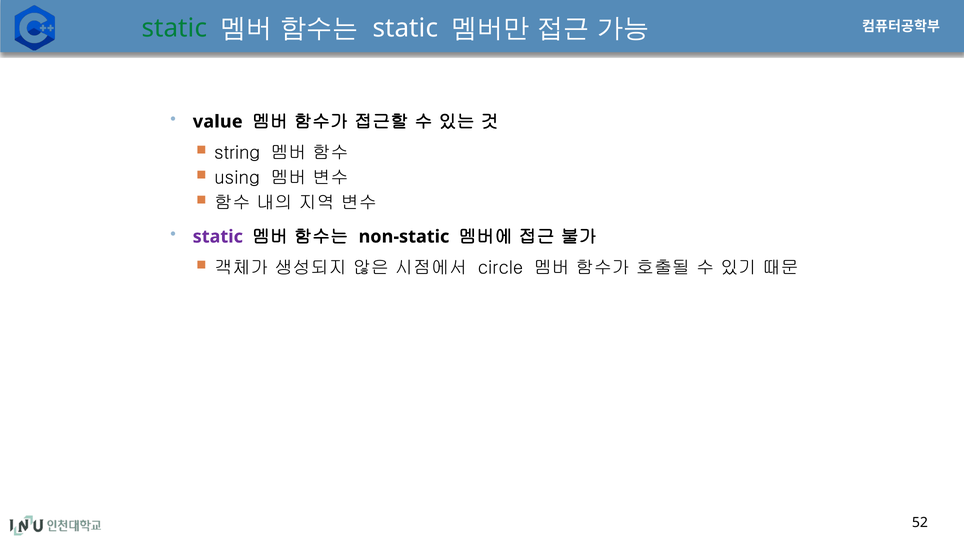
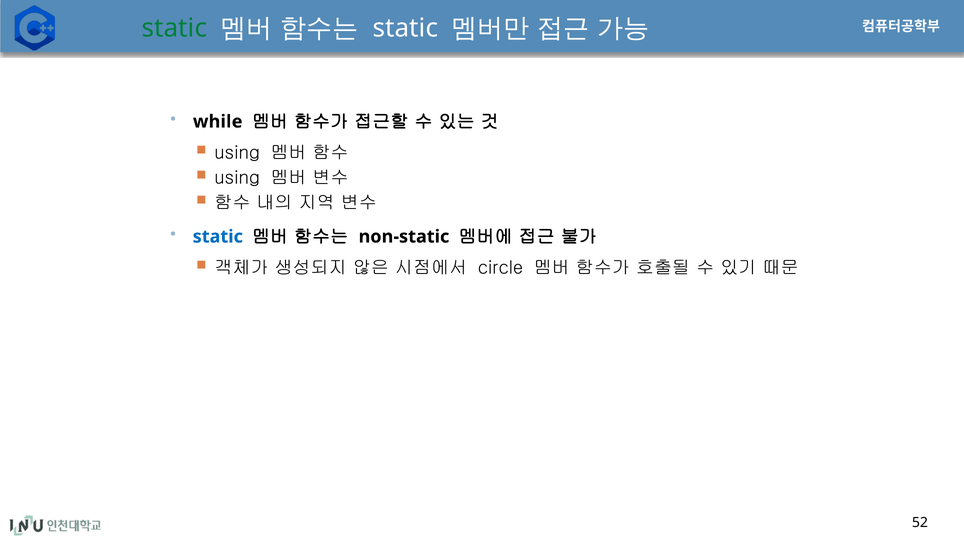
value: value -> while
string at (237, 153): string -> using
static at (218, 237) colour: purple -> blue
